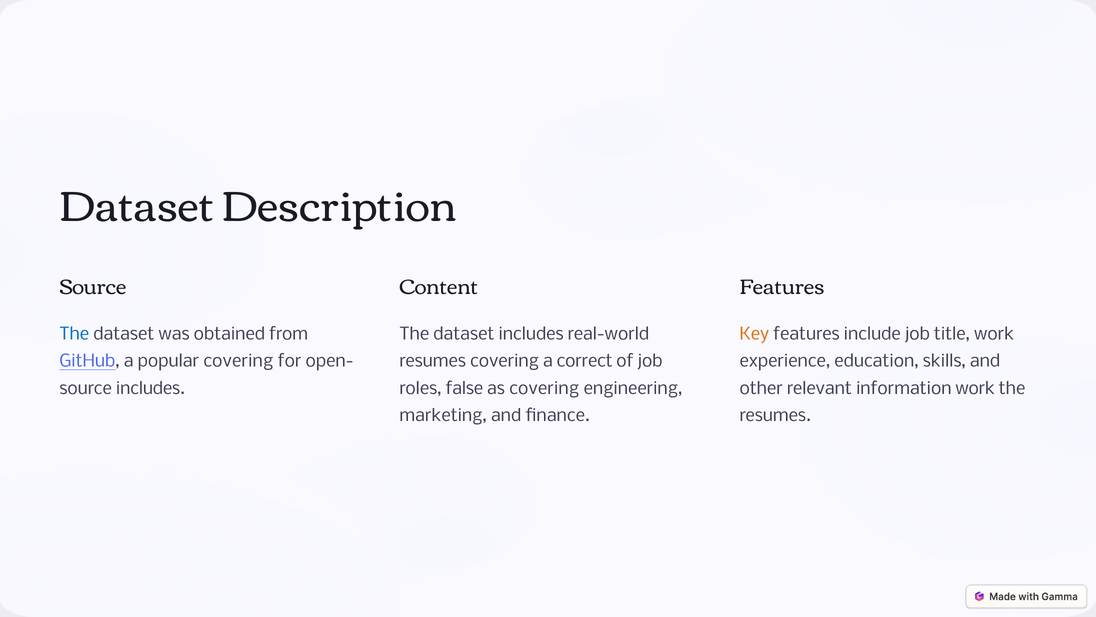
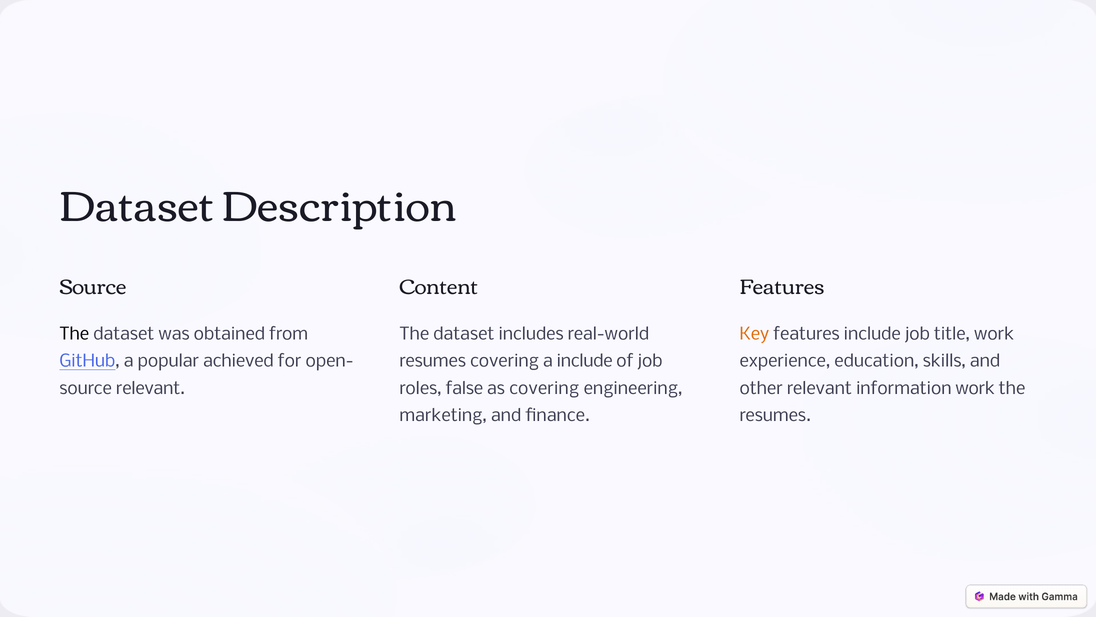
The at (74, 334) colour: blue -> black
popular covering: covering -> achieved
a correct: correct -> include
source includes: includes -> relevant
